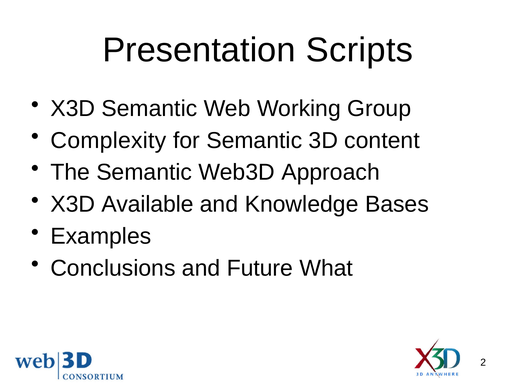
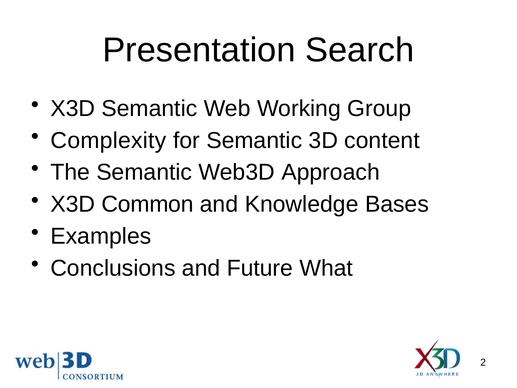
Scripts: Scripts -> Search
Available: Available -> Common
